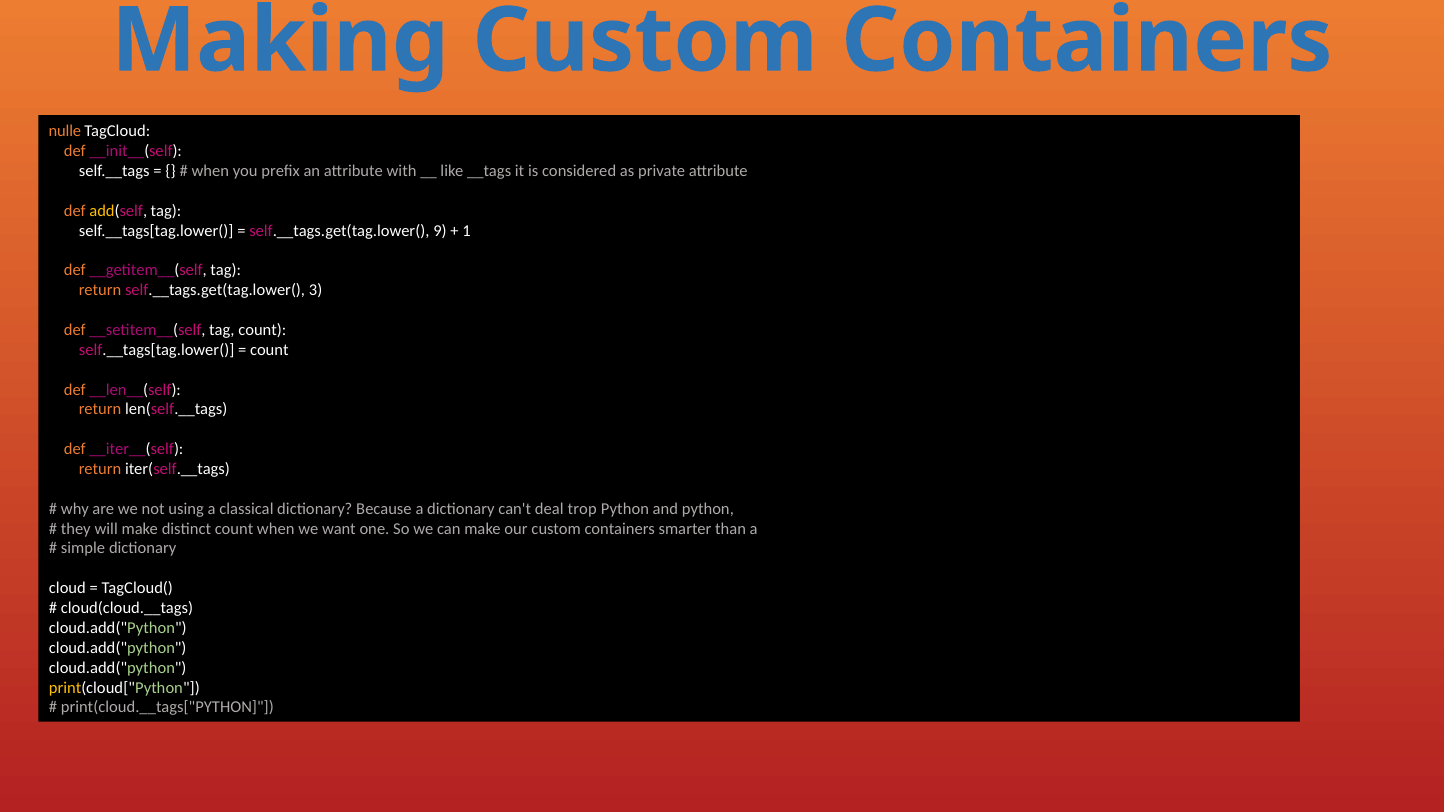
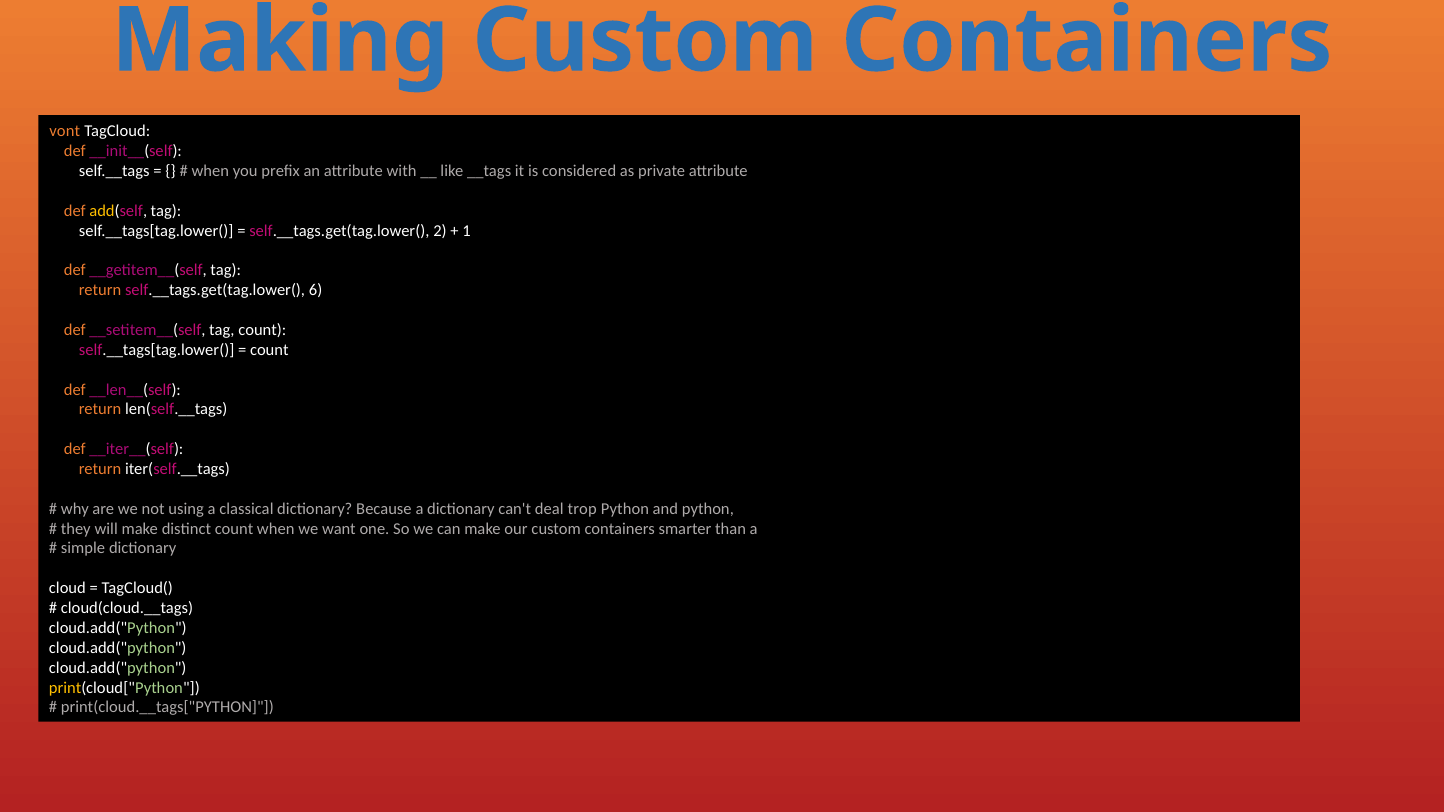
nulle: nulle -> vont
9: 9 -> 2
3: 3 -> 6
